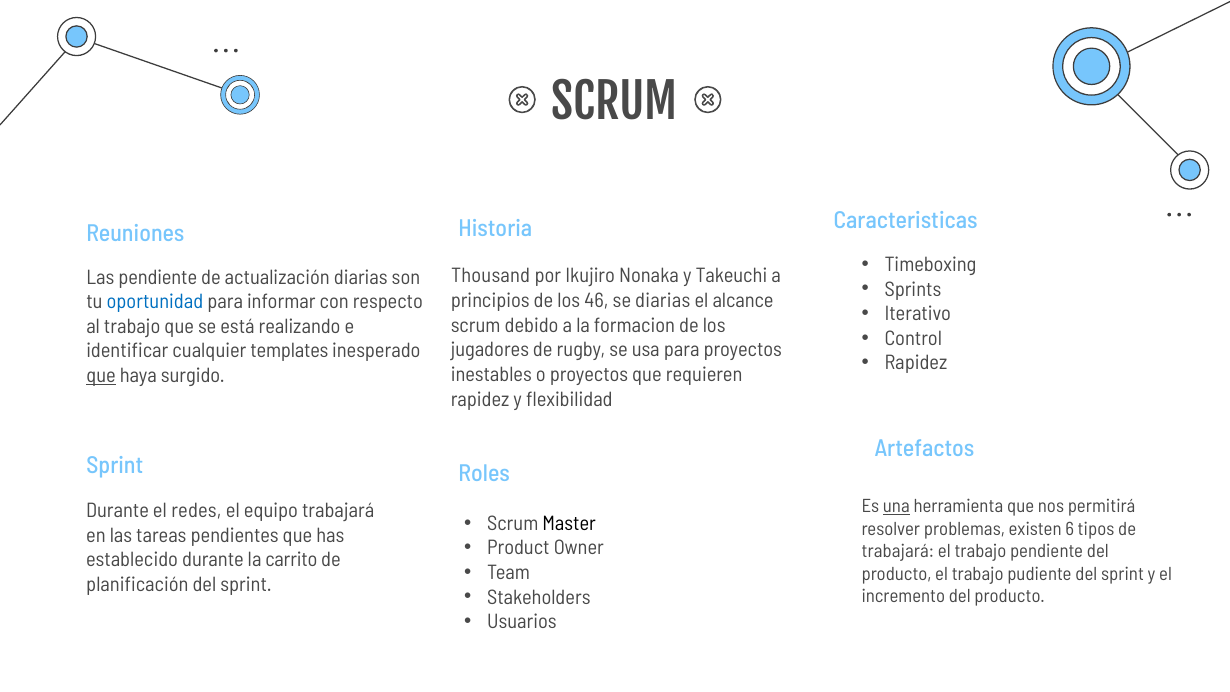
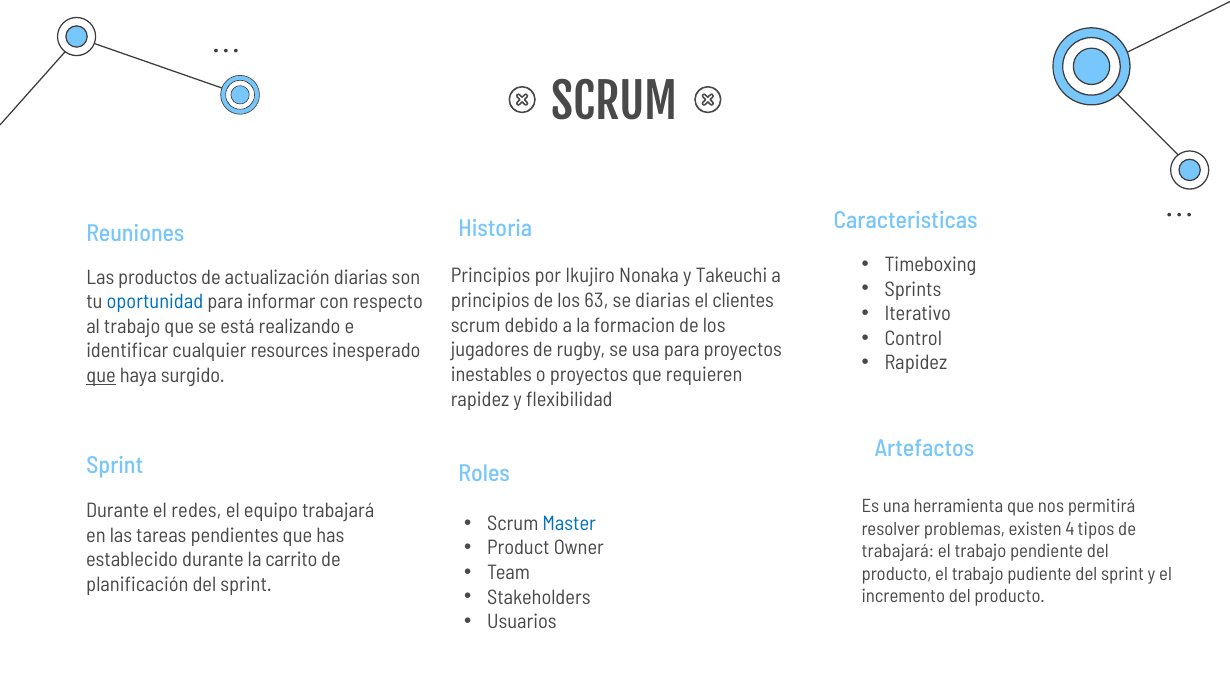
Thousand at (491, 276): Thousand -> Principios
Las pendiente: pendiente -> productos
46: 46 -> 63
alcance: alcance -> clientes
templates: templates -> resources
una underline: present -> none
Master colour: black -> blue
6: 6 -> 4
